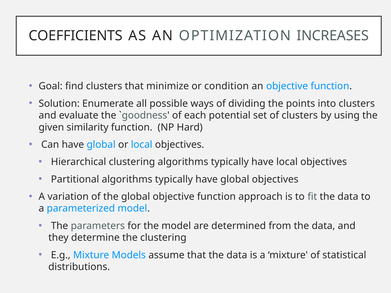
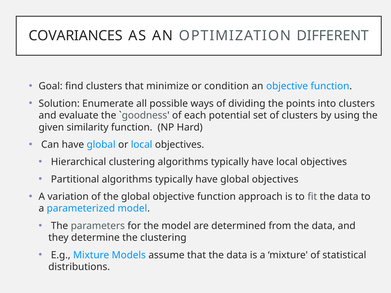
COEFFICIENTS: COEFFICIENTS -> COVARIANCES
INCREASES: INCREASES -> DIFFERENT
